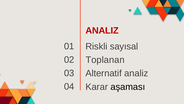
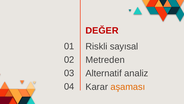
ANALIZ at (102, 31): ANALIZ -> DEĞER
Toplanan: Toplanan -> Metreden
aşaması colour: black -> orange
